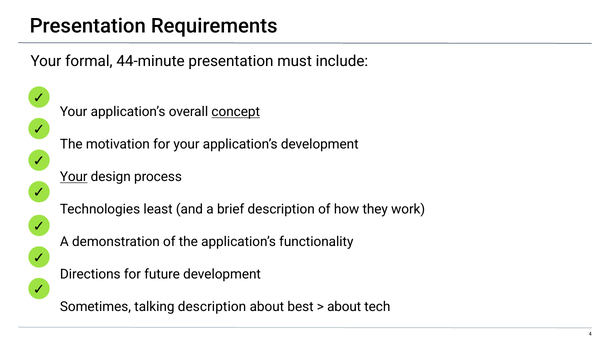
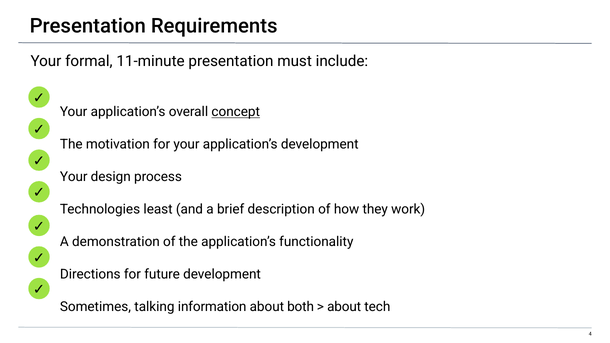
44-minute: 44-minute -> 11-minute
Your at (74, 177) underline: present -> none
talking description: description -> information
best: best -> both
